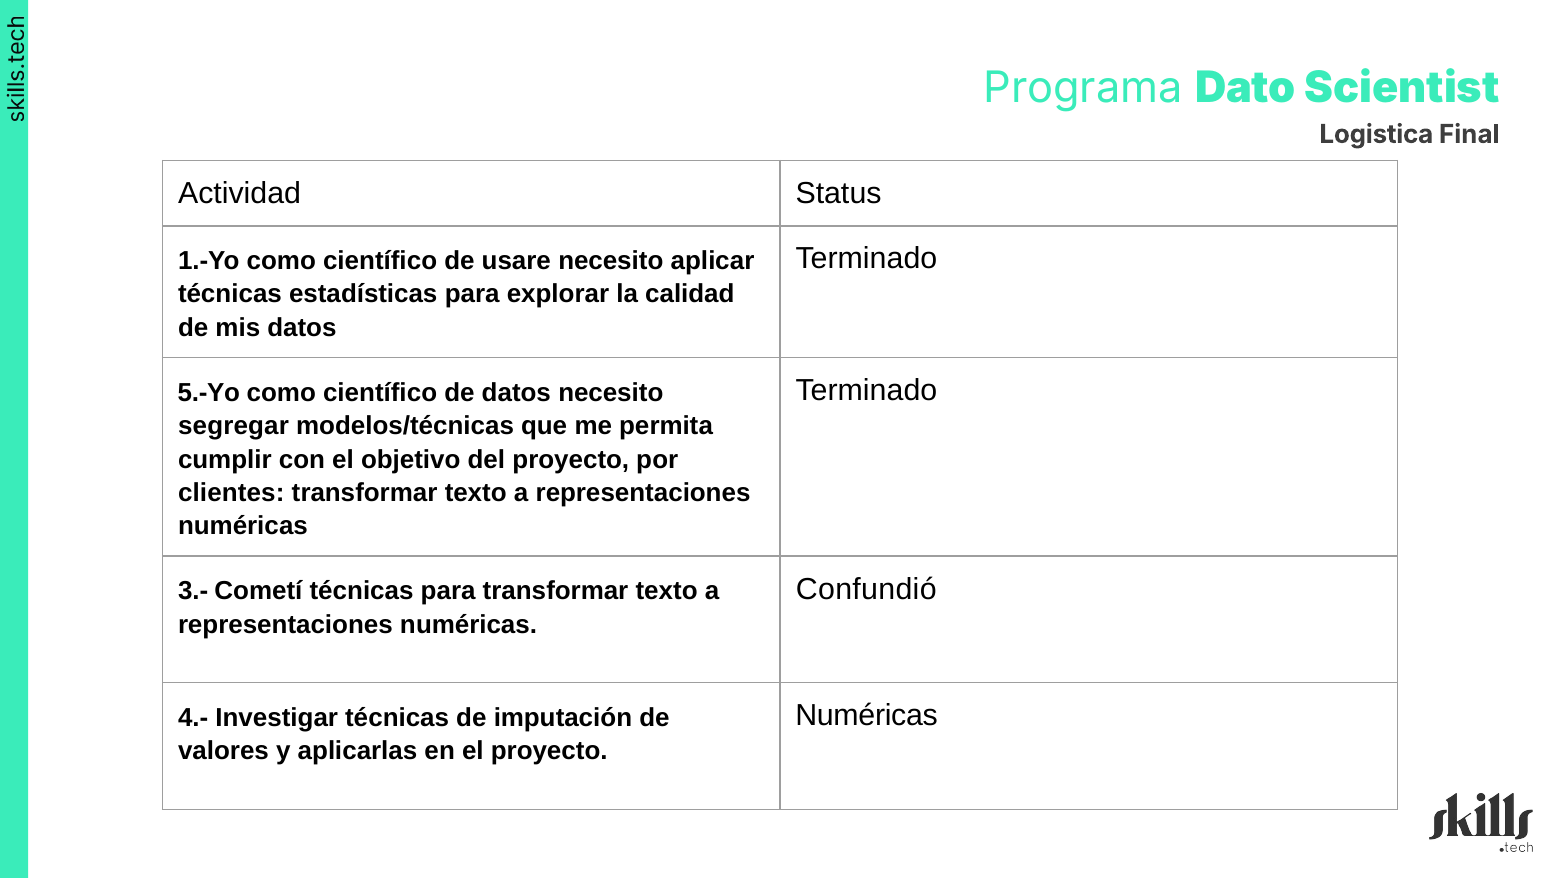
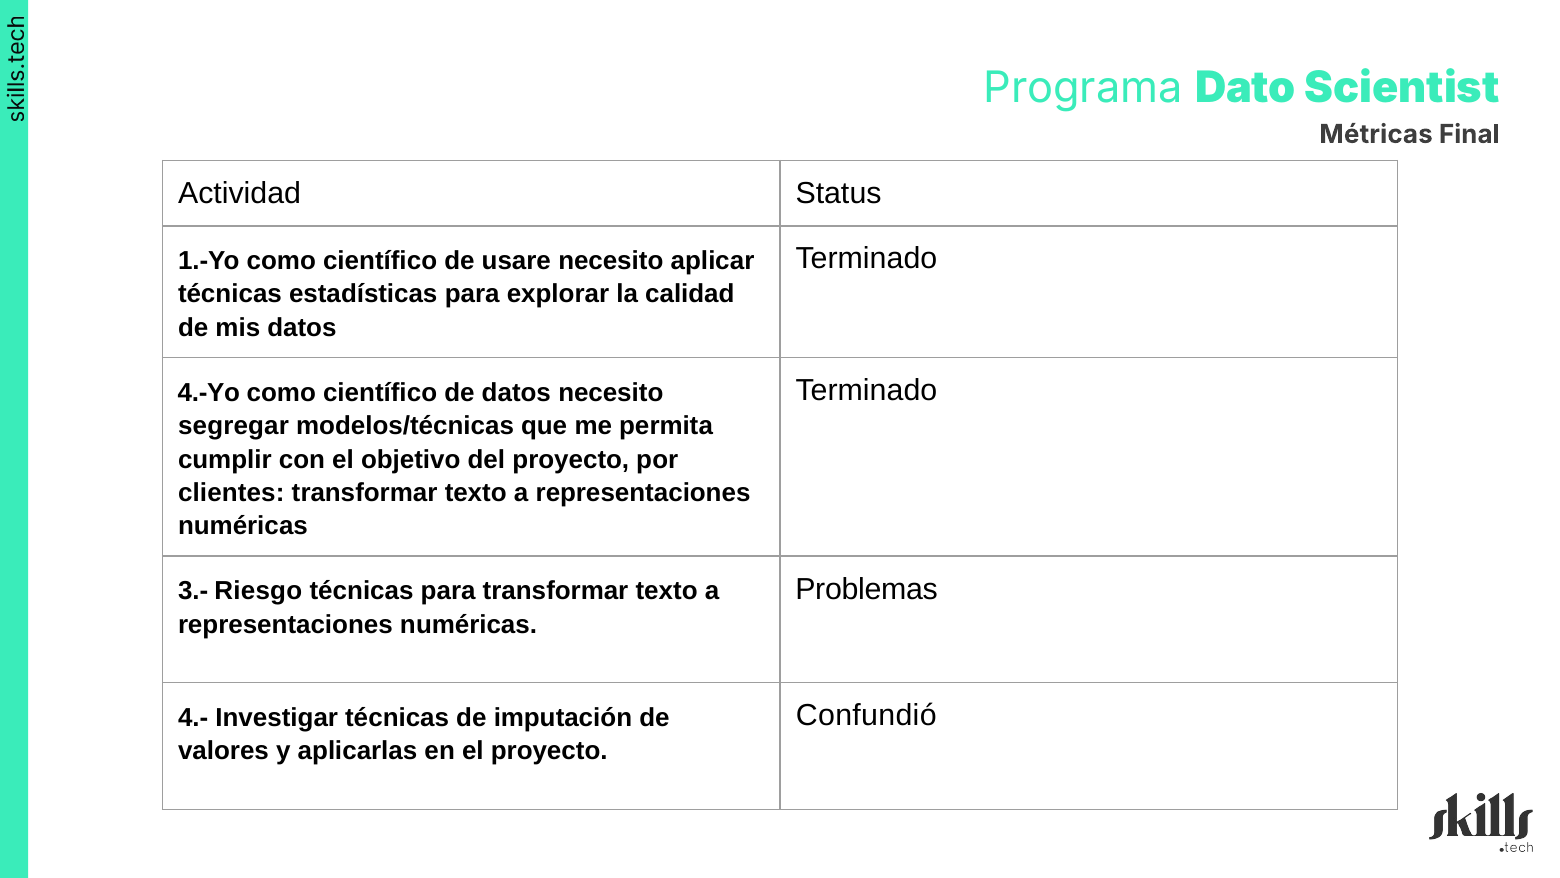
Logistica: Logistica -> Métricas
5.-Yo: 5.-Yo -> 4.-Yo
Confundió: Confundió -> Problemas
Cometí: Cometí -> Riesgo
Numéricas at (867, 716): Numéricas -> Confundió
